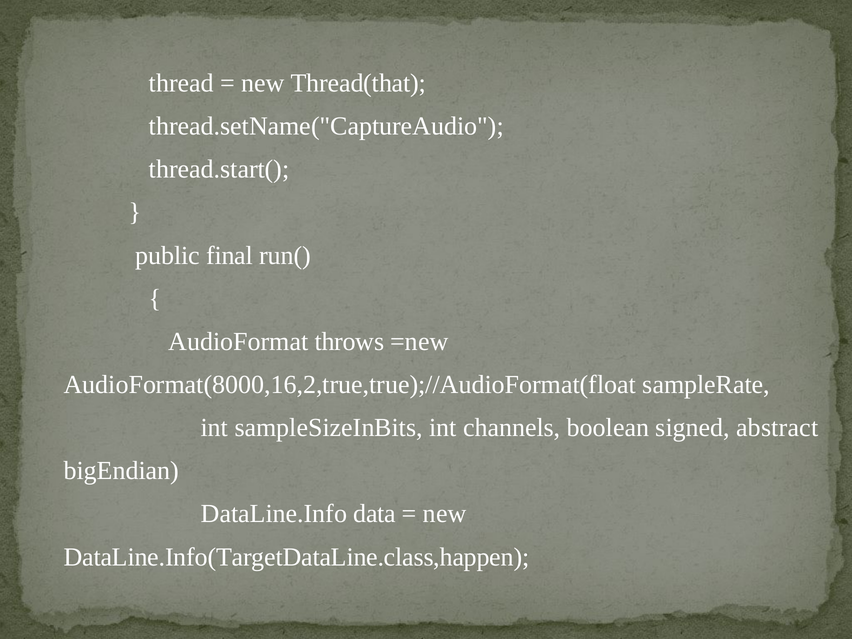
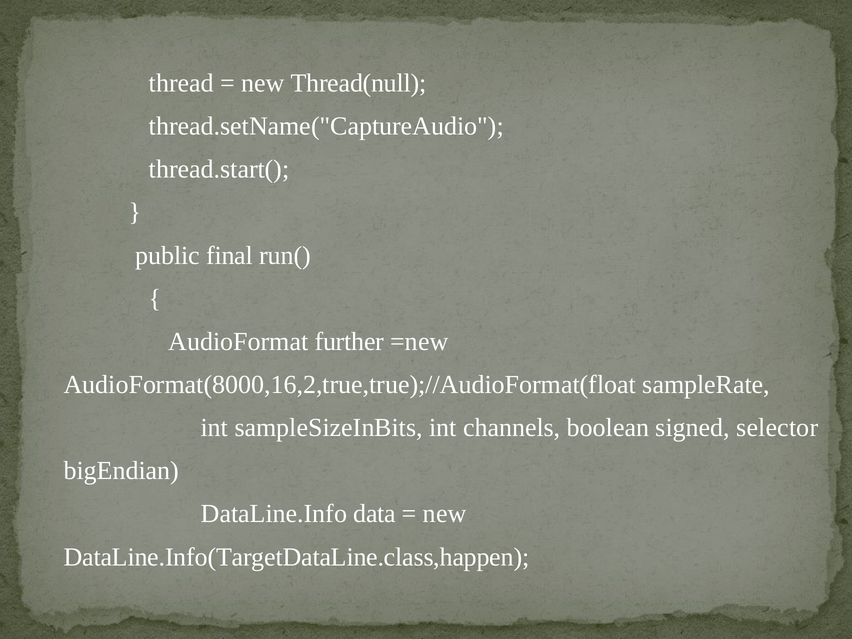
Thread(that: Thread(that -> Thread(null
throws: throws -> further
abstract: abstract -> selector
